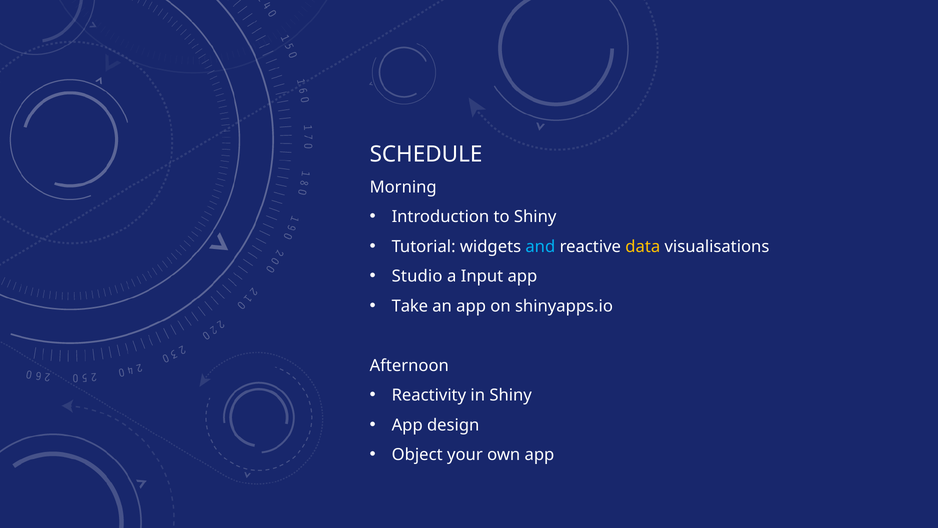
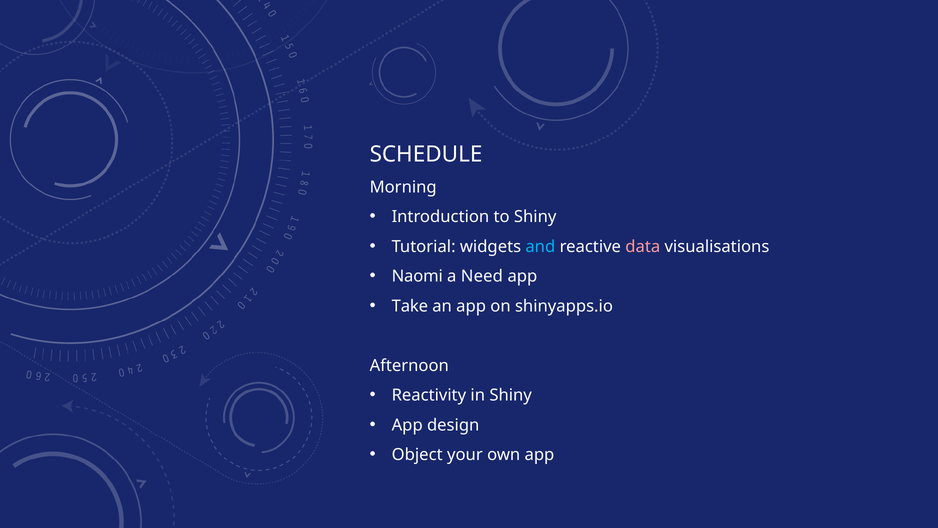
data colour: yellow -> pink
Studio: Studio -> Naomi
Input: Input -> Need
